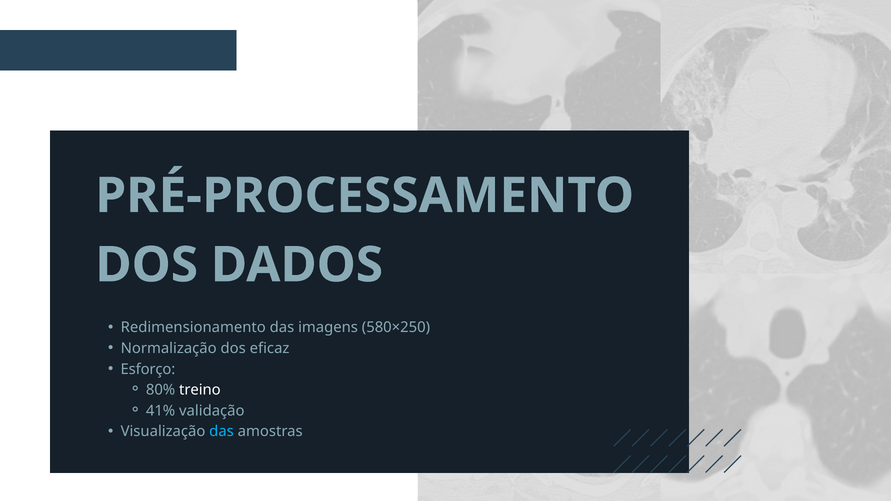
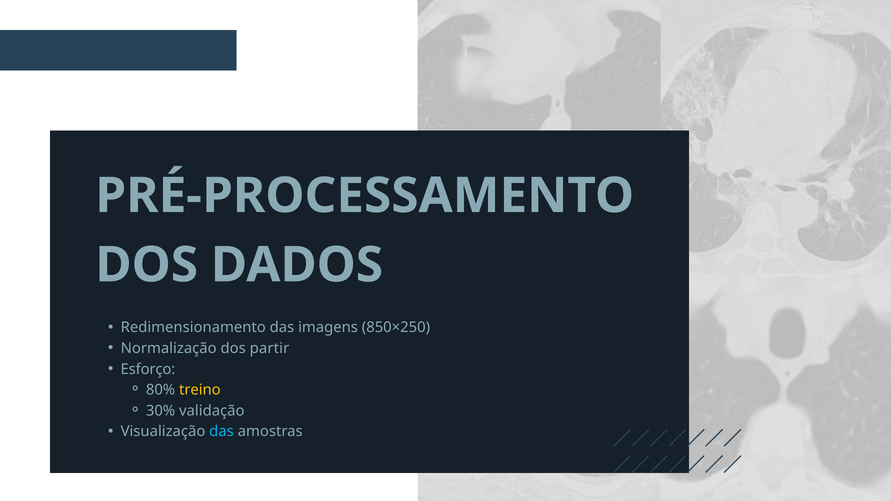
580×250: 580×250 -> 850×250
eficaz: eficaz -> partir
treino colour: white -> yellow
41%: 41% -> 30%
